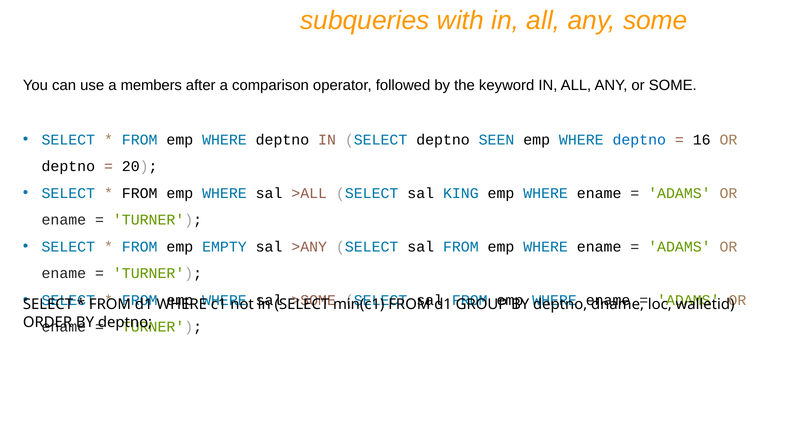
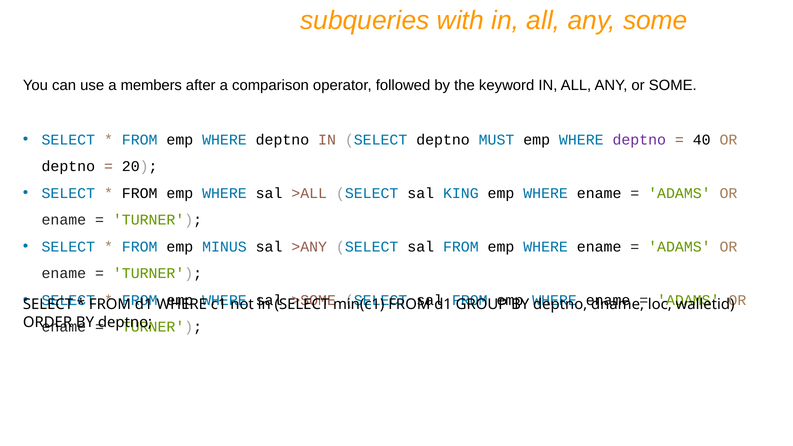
SEEN: SEEN -> MUST
deptno at (639, 140) colour: blue -> purple
16: 16 -> 40
EMPTY: EMPTY -> MINUS
